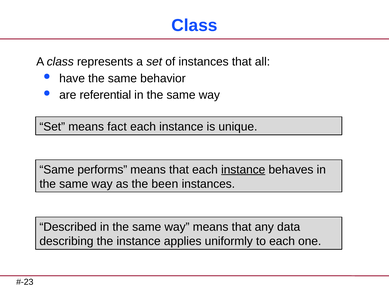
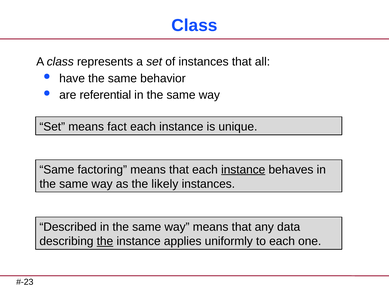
performs: performs -> factoring
been: been -> likely
the at (105, 241) underline: none -> present
